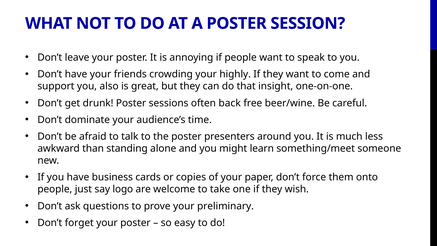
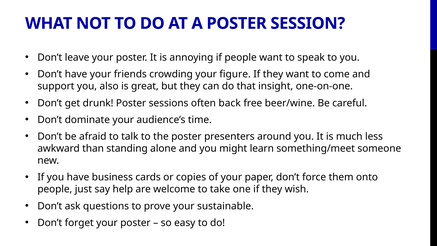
highly: highly -> figure
logo: logo -> help
preliminary: preliminary -> sustainable
